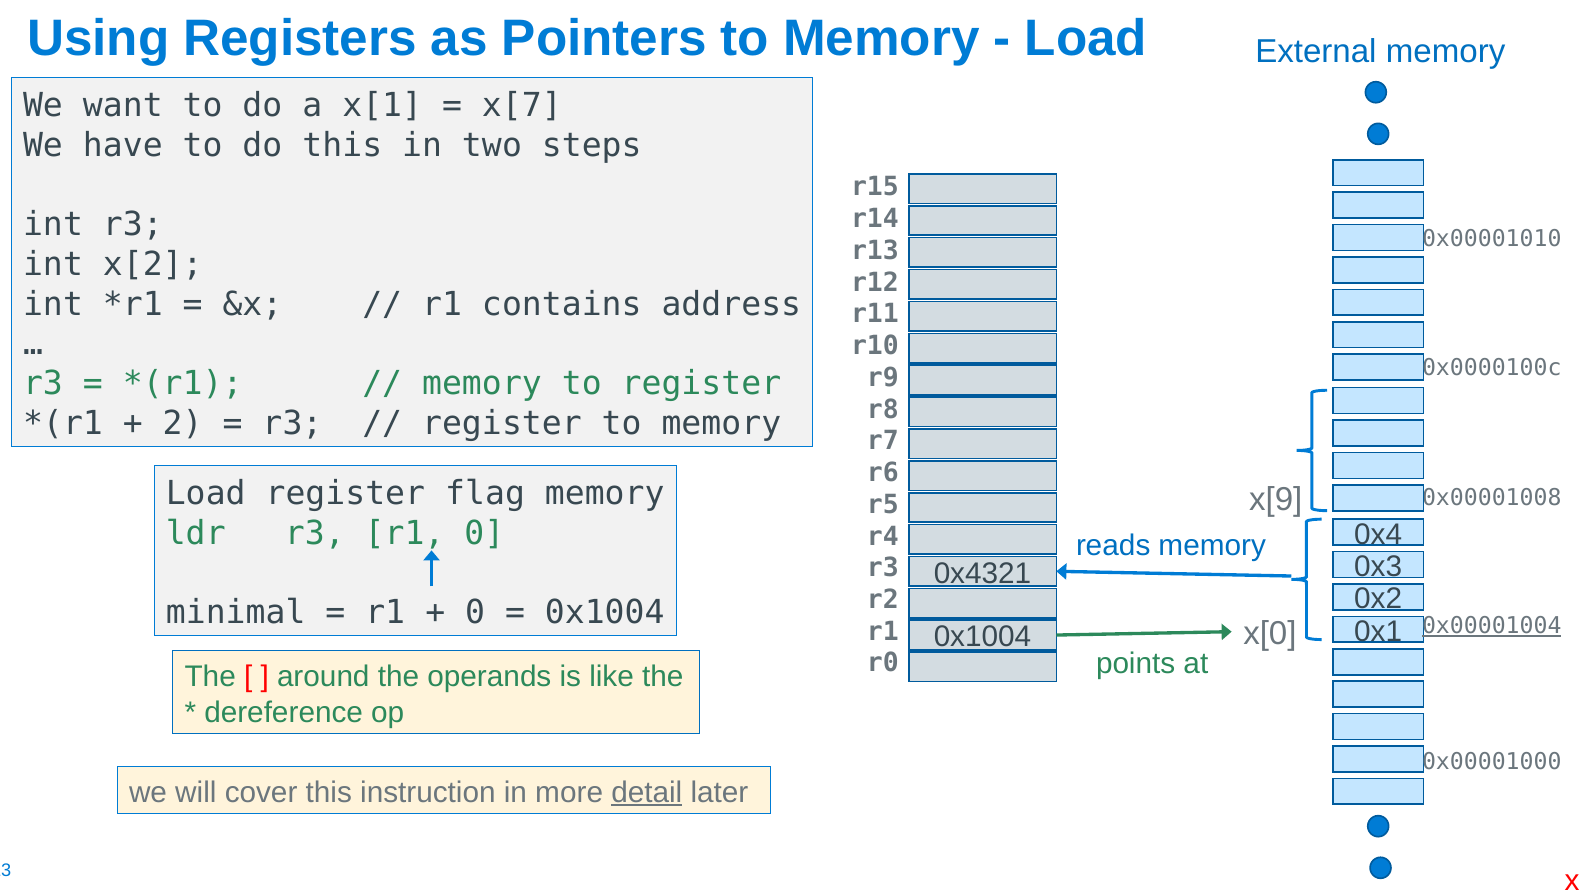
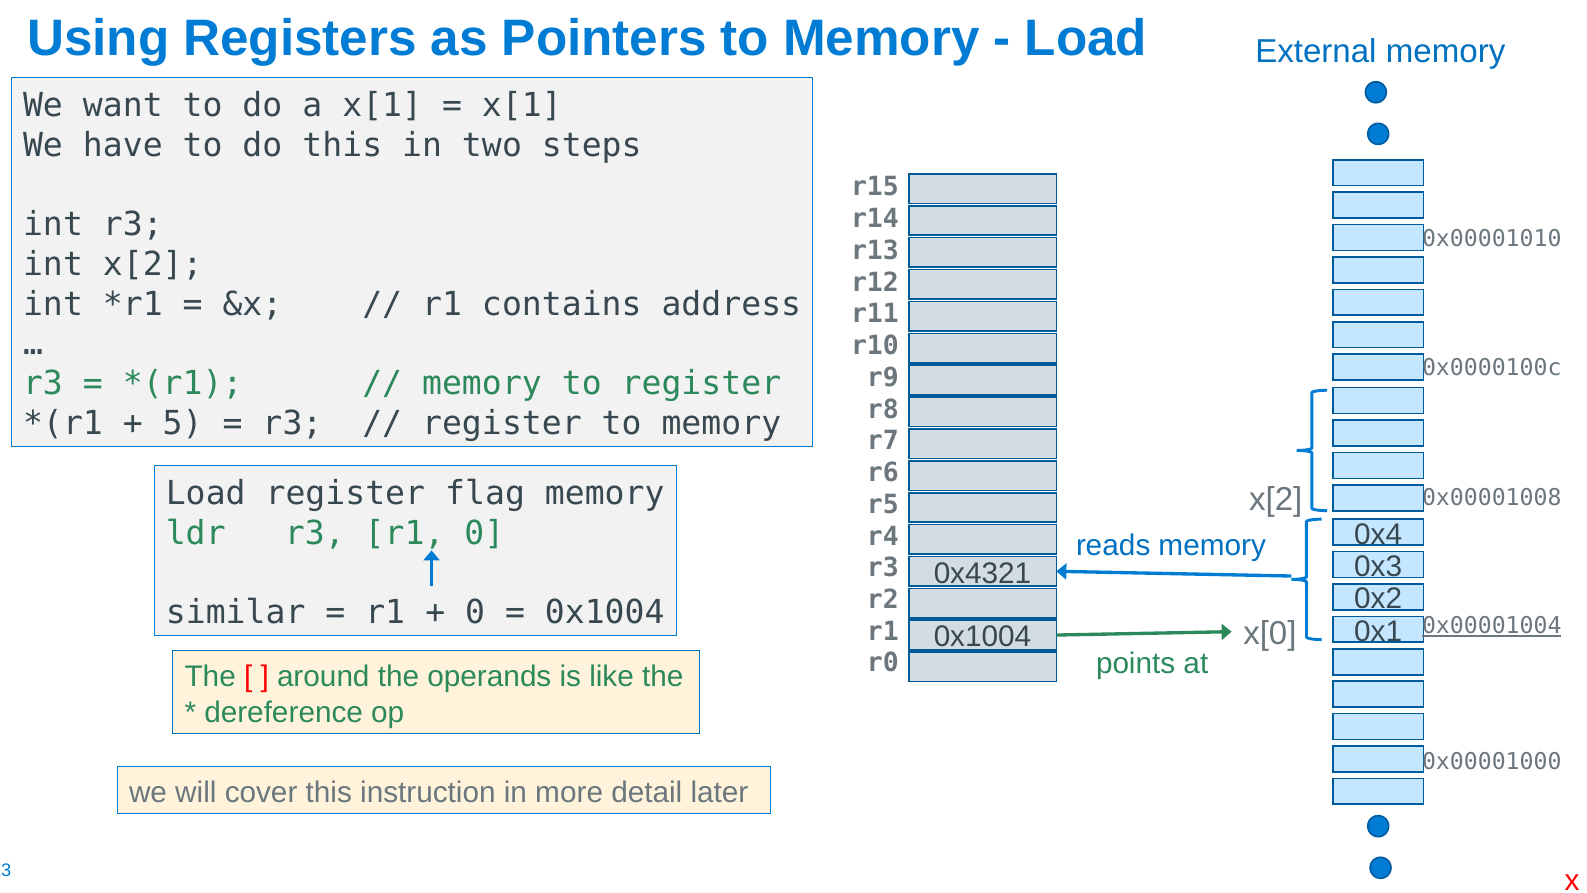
x[7 at (522, 106): x[7 -> x[1
2: 2 -> 5
x[9 at (1276, 499): x[9 -> x[2
minimal: minimal -> similar
detail underline: present -> none
